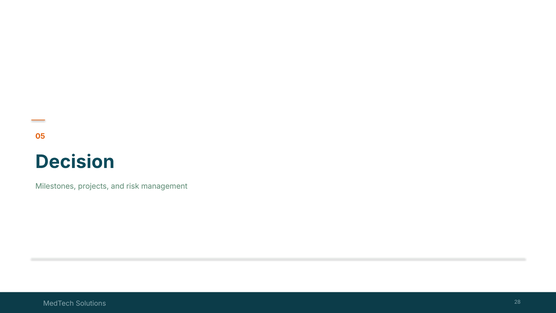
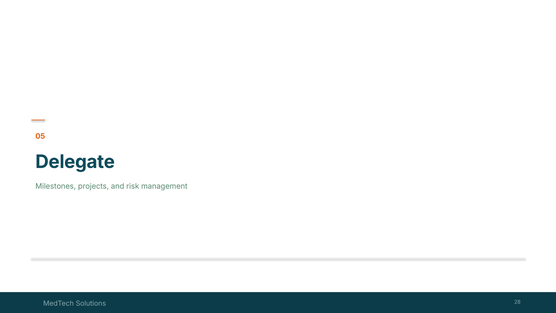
Decision: Decision -> Delegate
